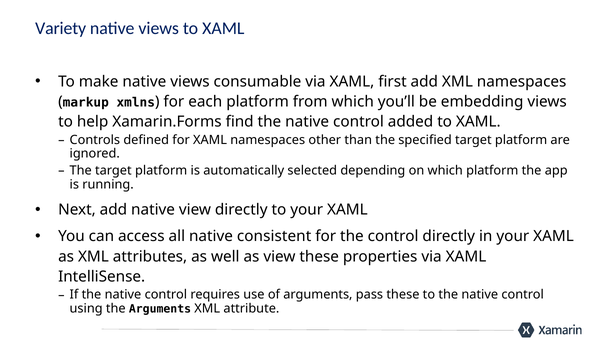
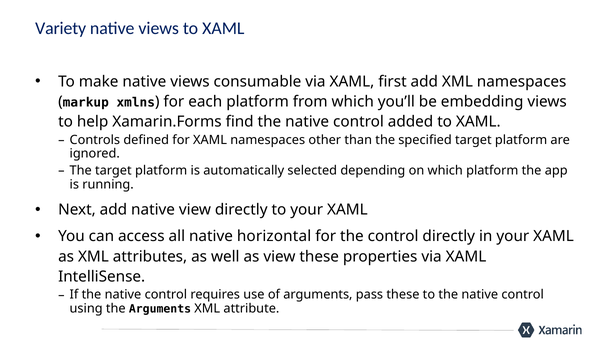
consistent: consistent -> horizontal
